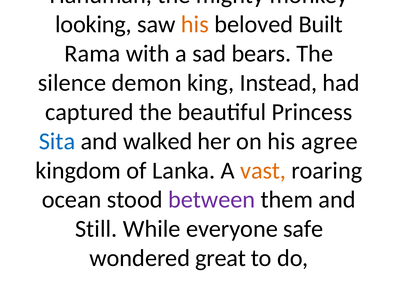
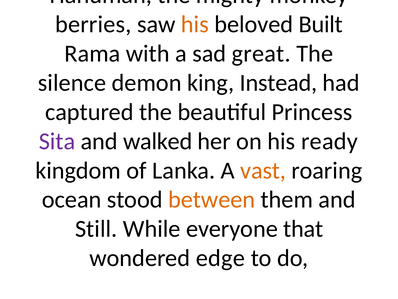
looking: looking -> berries
bears: bears -> great
Sita colour: blue -> purple
agree: agree -> ready
between colour: purple -> orange
safe: safe -> that
great: great -> edge
